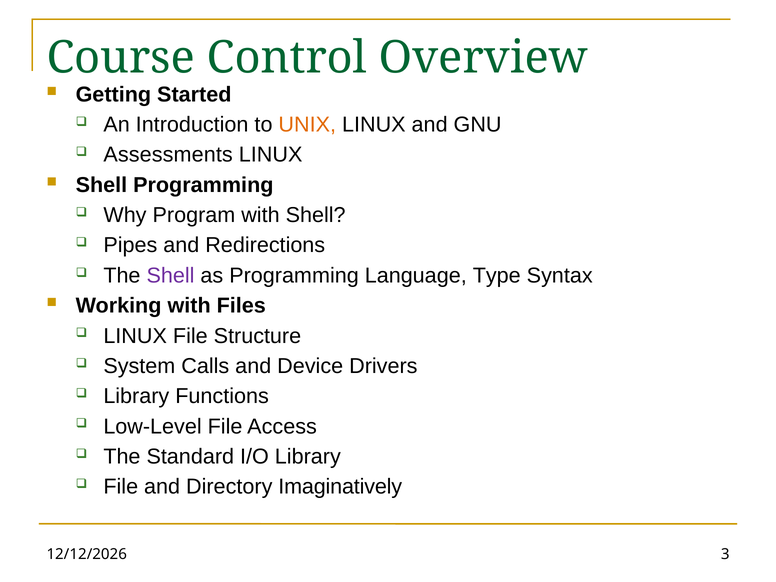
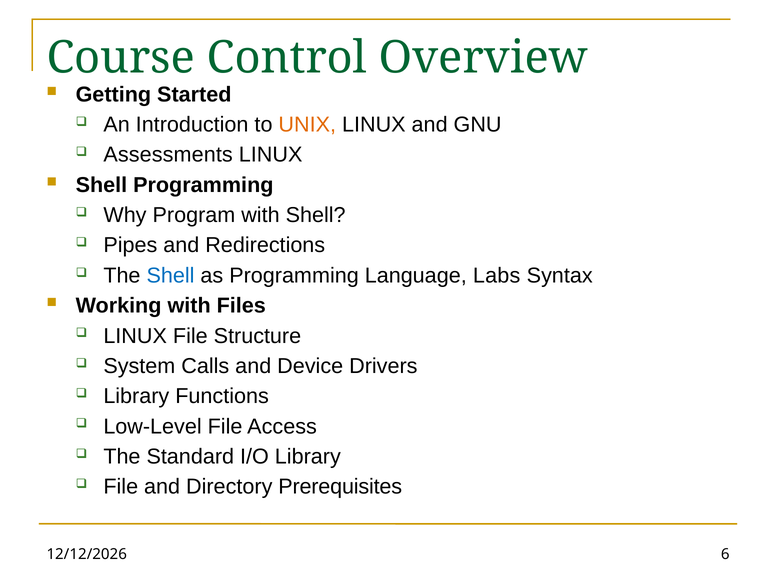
Shell at (171, 276) colour: purple -> blue
Type: Type -> Labs
Imaginatively: Imaginatively -> Prerequisites
3: 3 -> 6
